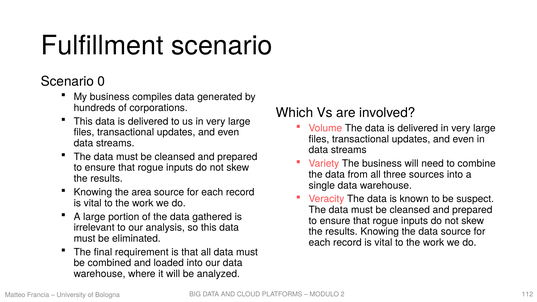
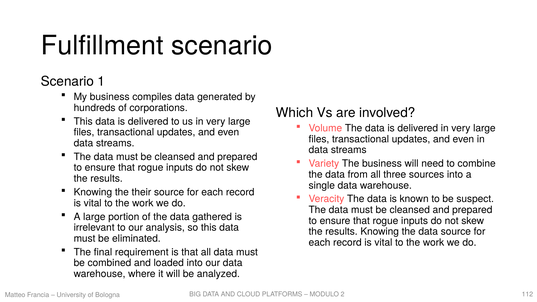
0: 0 -> 1
area: area -> their
